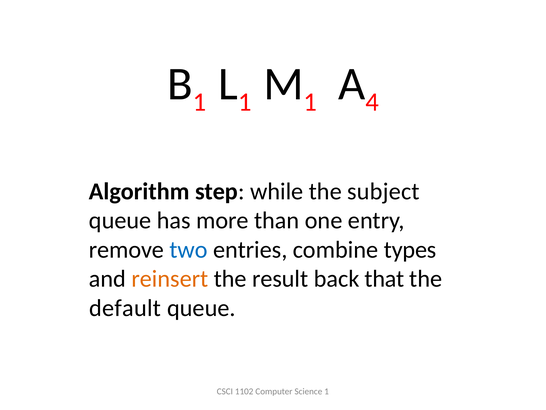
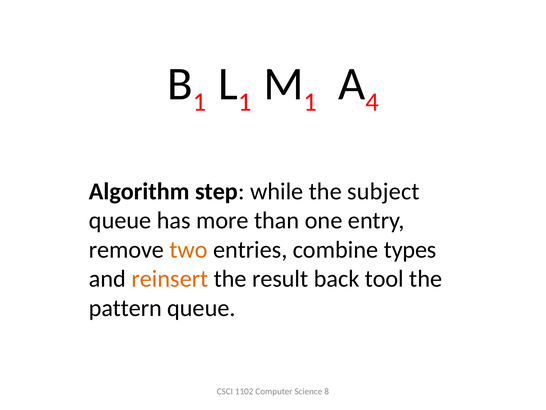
two colour: blue -> orange
that: that -> tool
default: default -> pattern
Science 1: 1 -> 8
